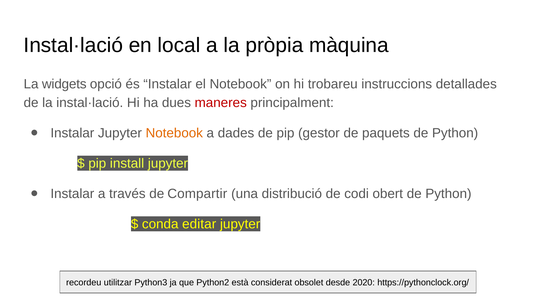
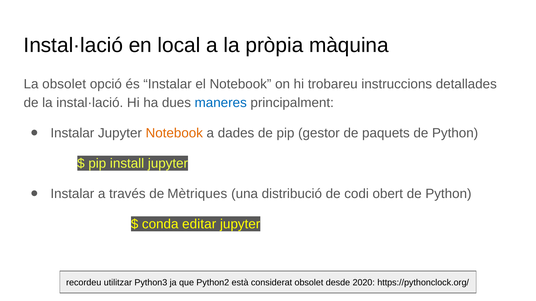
La widgets: widgets -> obsolet
maneres colour: red -> blue
Compartir: Compartir -> Mètriques
